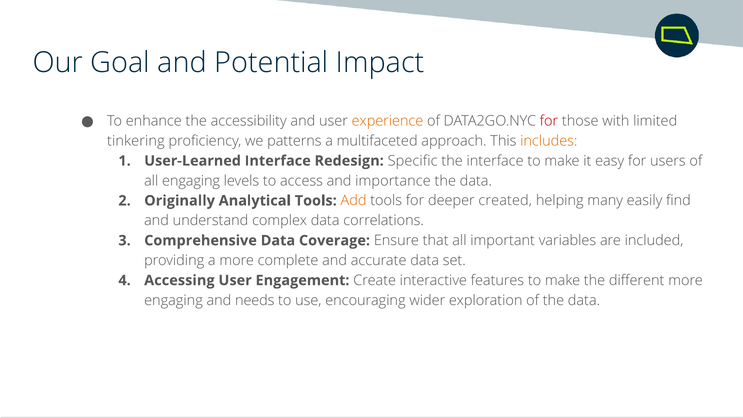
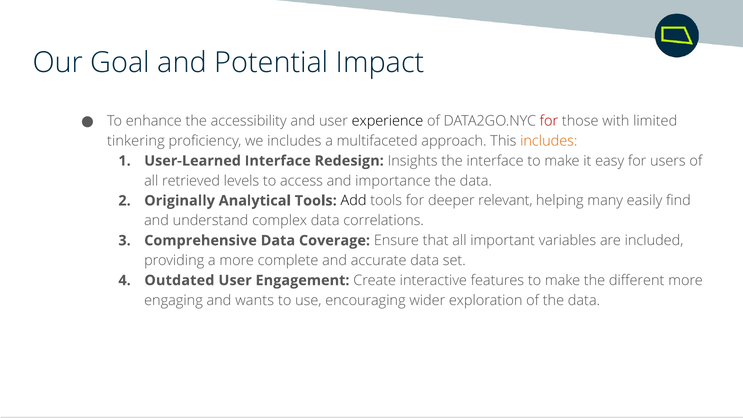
experience colour: orange -> black
we patterns: patterns -> includes
Specific: Specific -> Insights
all engaging: engaging -> retrieved
Add colour: orange -> black
created: created -> relevant
Accessing: Accessing -> Outdated
needs: needs -> wants
